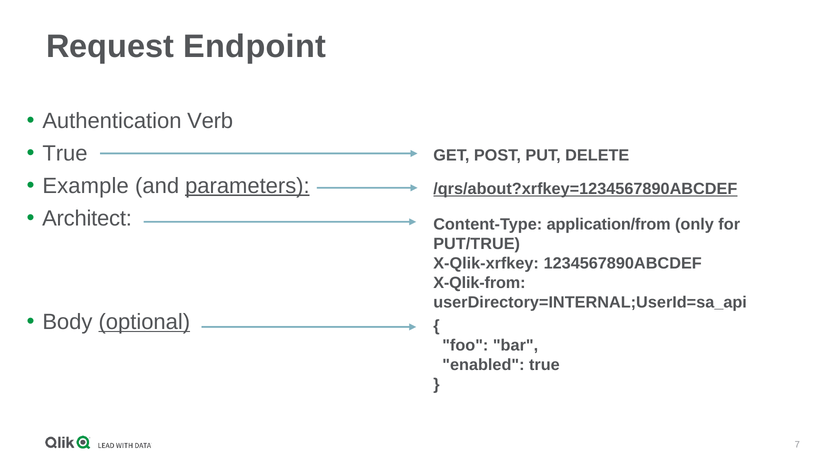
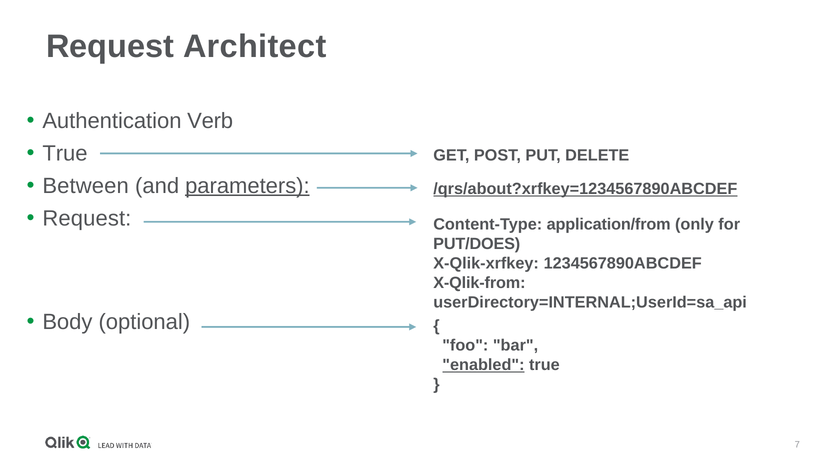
Endpoint: Endpoint -> Architect
Example: Example -> Between
Architect at (87, 218): Architect -> Request
PUT/TRUE: PUT/TRUE -> PUT/DOES
optional underline: present -> none
enabled underline: none -> present
